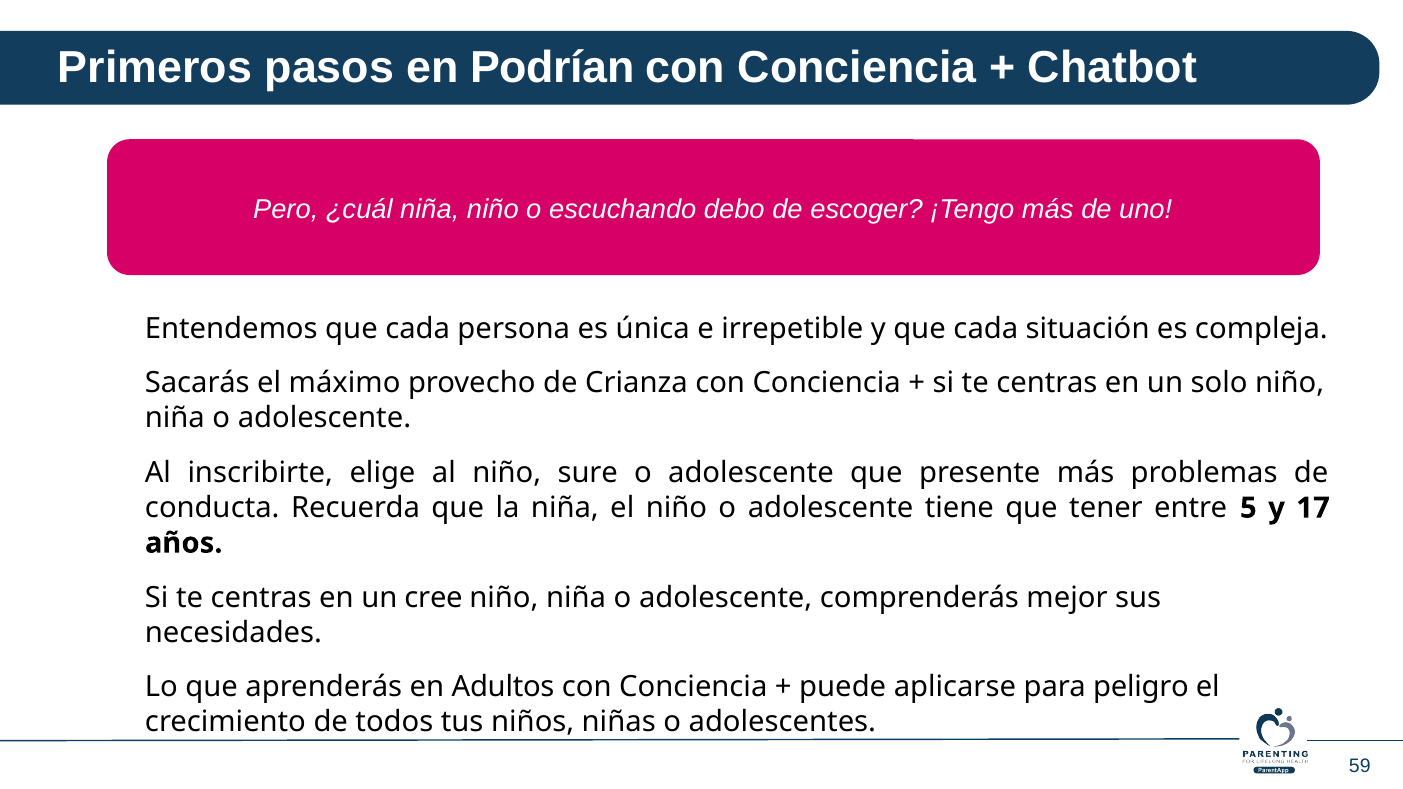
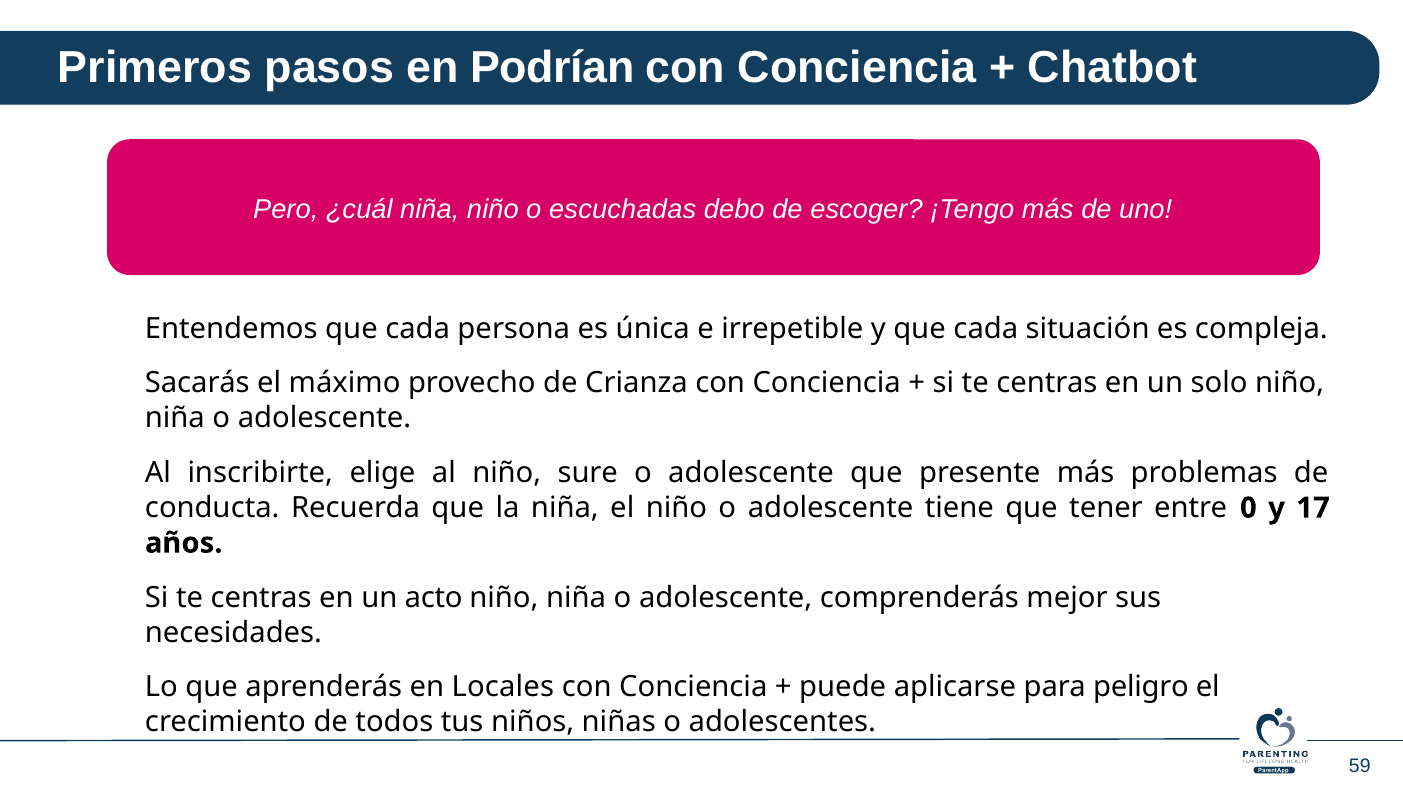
escuchando: escuchando -> escuchadas
5: 5 -> 0
cree: cree -> acto
Adultos: Adultos -> Locales
